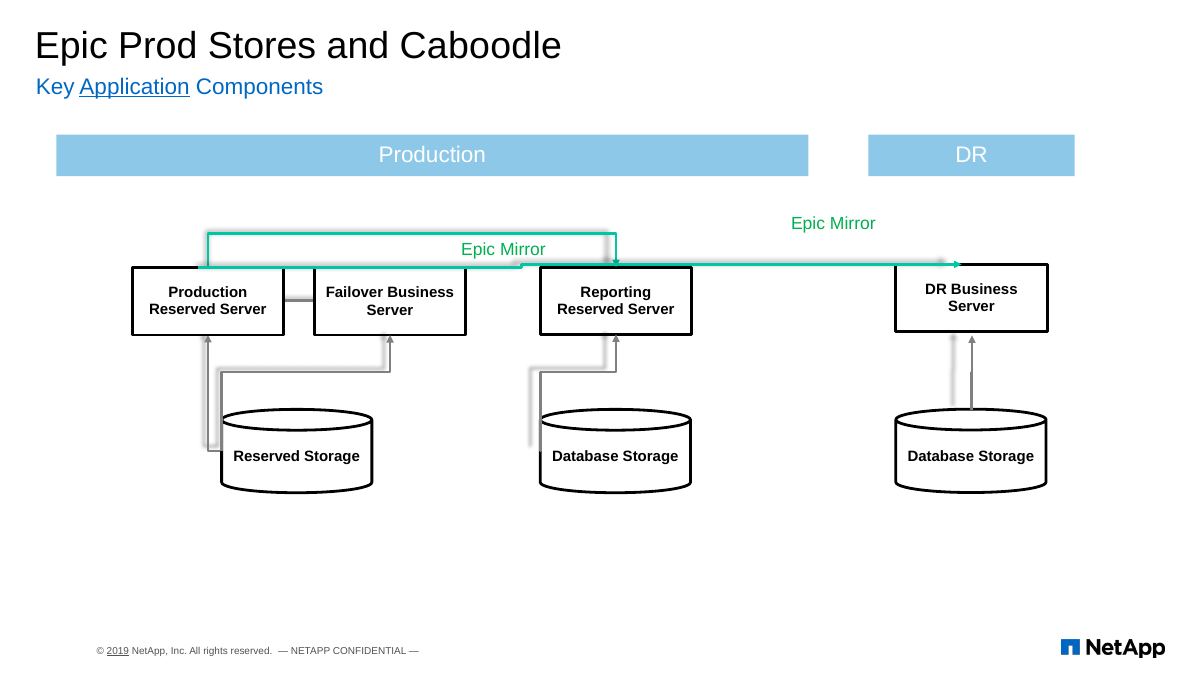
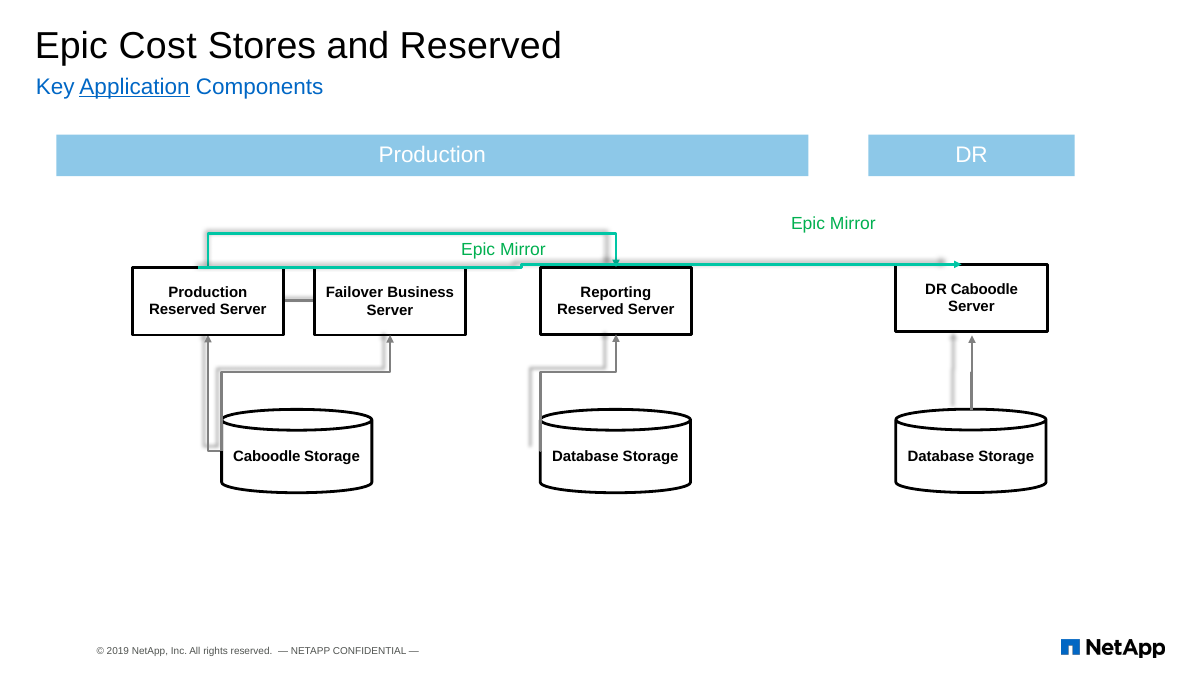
Prod: Prod -> Cost
and Caboodle: Caboodle -> Reserved
DR Business: Business -> Caboodle
Reserved at (267, 457): Reserved -> Caboodle
2019 underline: present -> none
